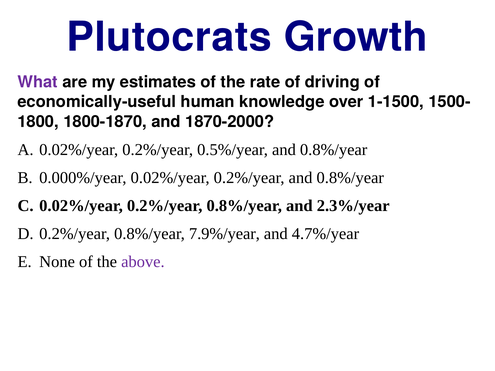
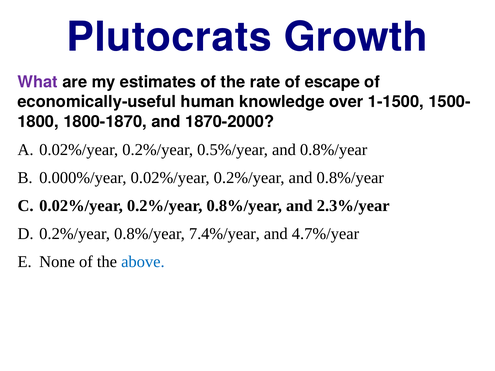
driving: driving -> escape
7.9%/year: 7.9%/year -> 7.4%/year
above colour: purple -> blue
